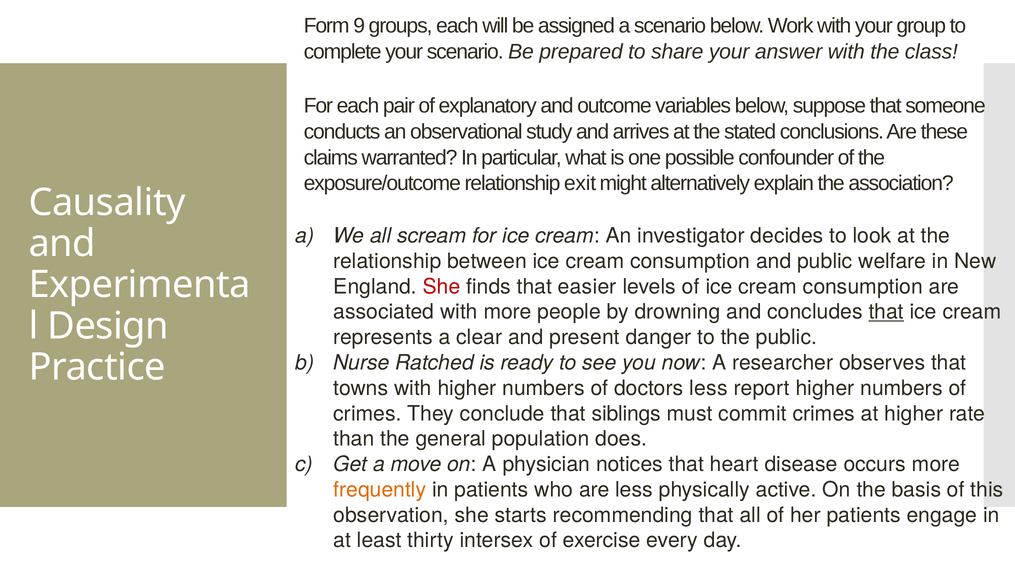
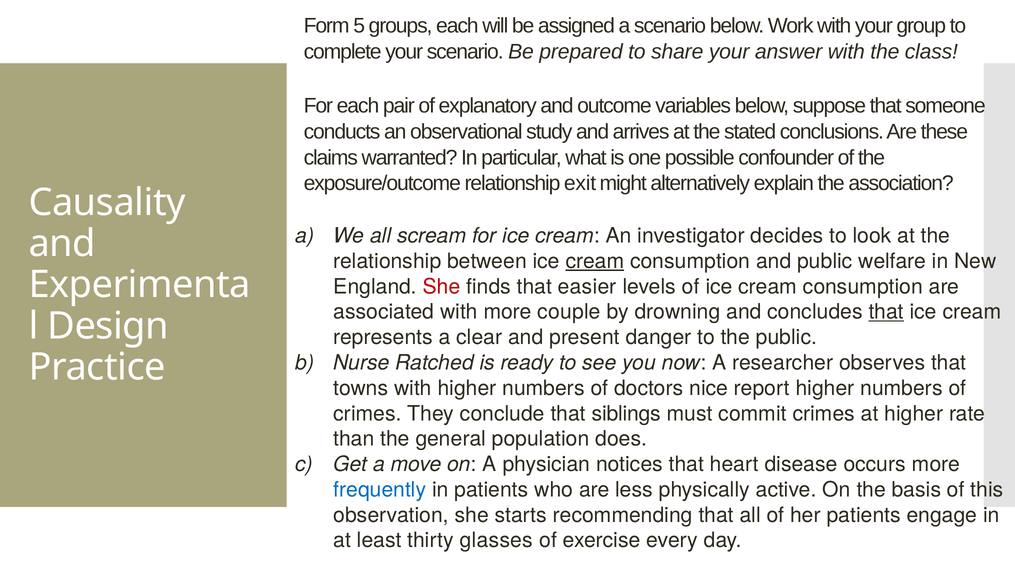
9: 9 -> 5
cream at (595, 261) underline: none -> present
people: people -> couple
doctors less: less -> nice
frequently colour: orange -> blue
intersex: intersex -> glasses
